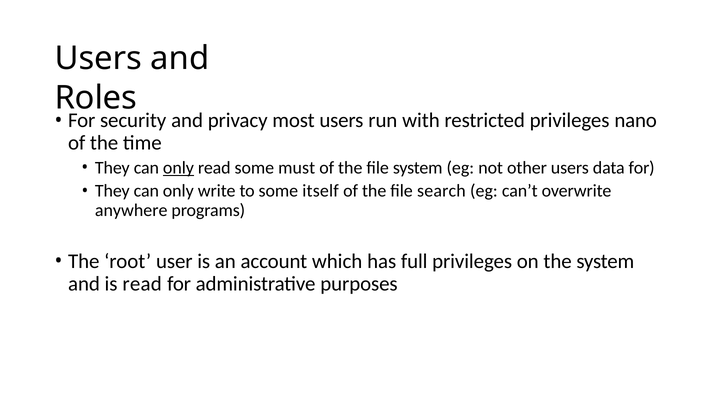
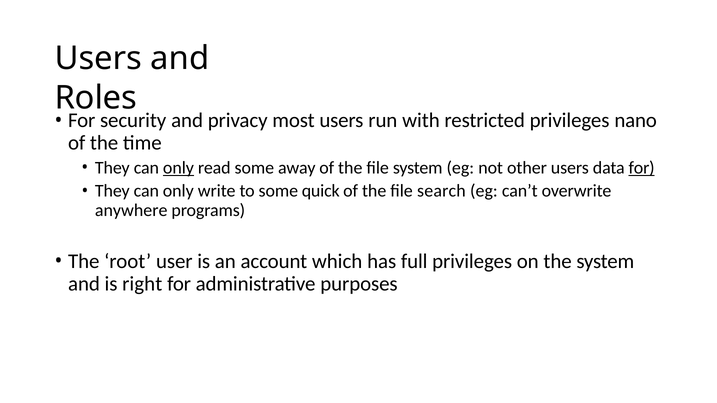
must: must -> away
for at (642, 168) underline: none -> present
itself: itself -> quick
is read: read -> right
